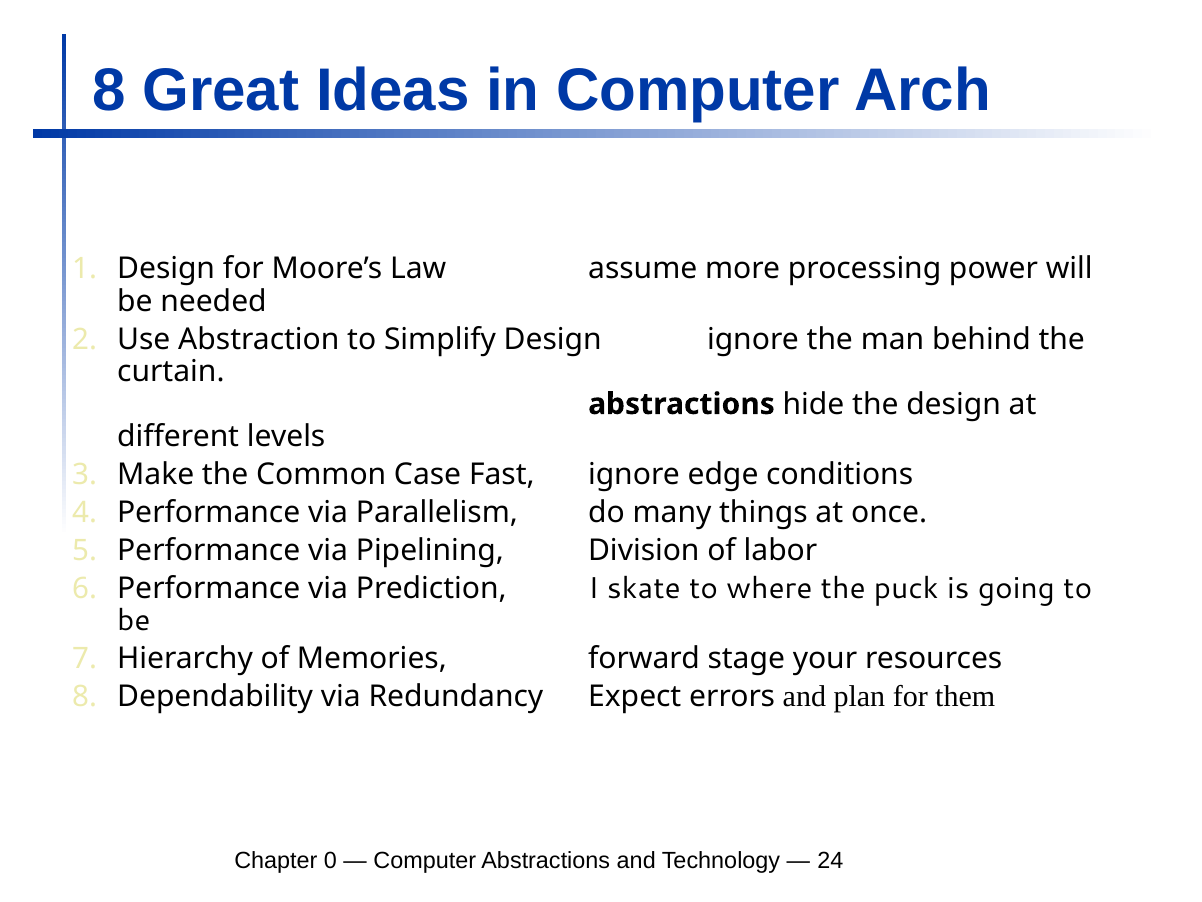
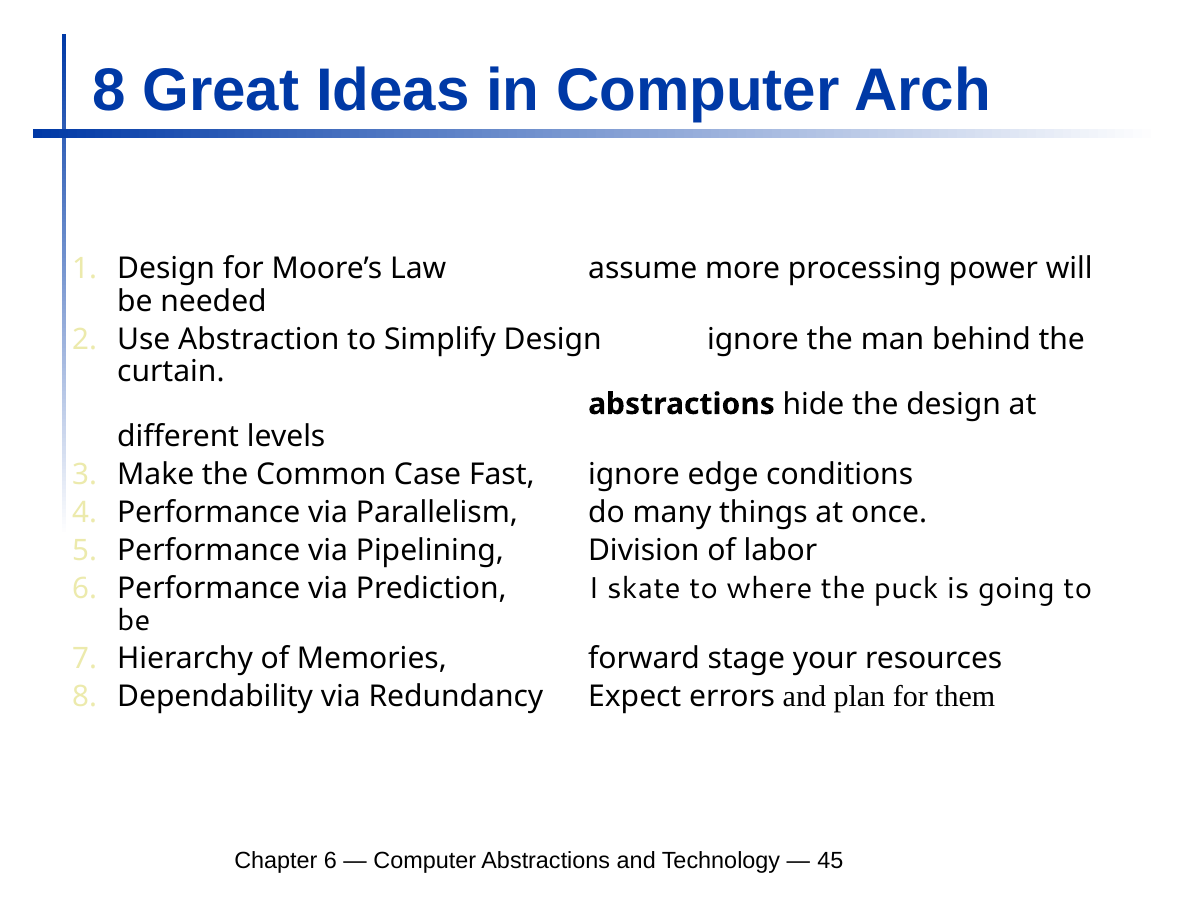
Chapter 0: 0 -> 6
24: 24 -> 45
